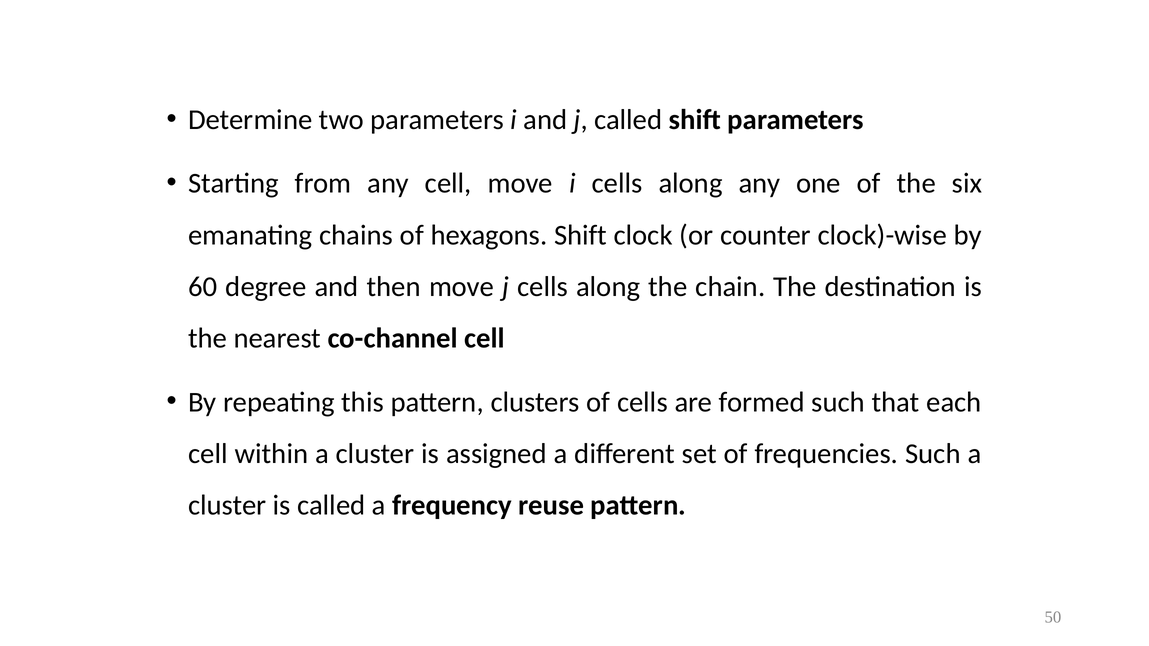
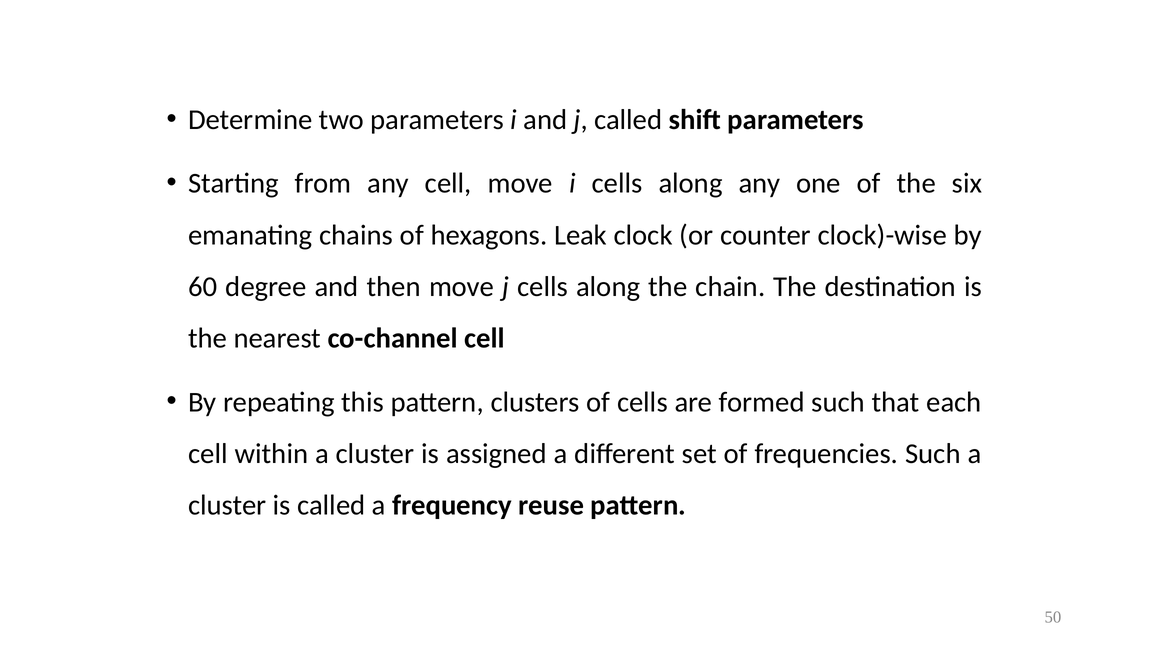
hexagons Shift: Shift -> Leak
